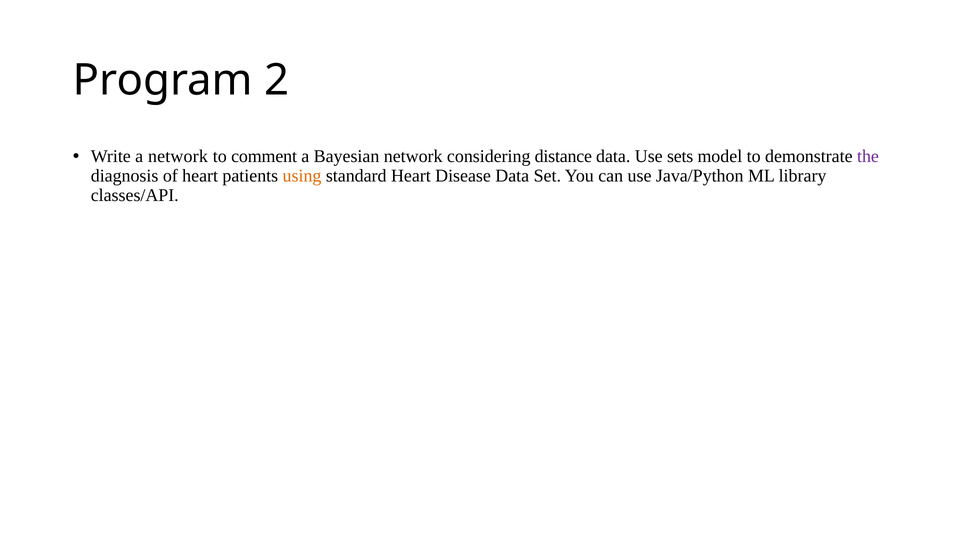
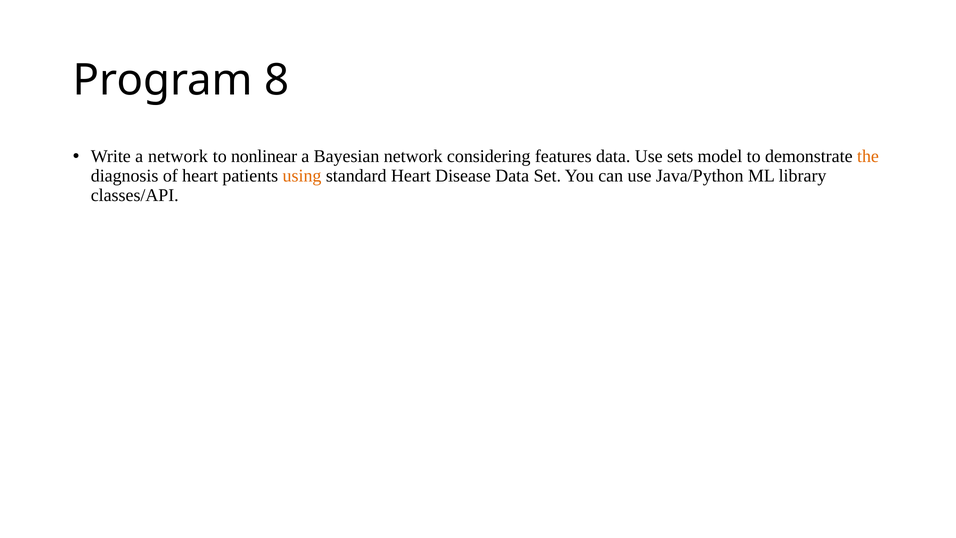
2: 2 -> 8
comment: comment -> nonlinear
distance: distance -> features
the colour: purple -> orange
